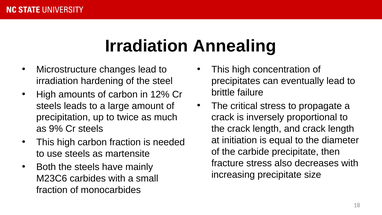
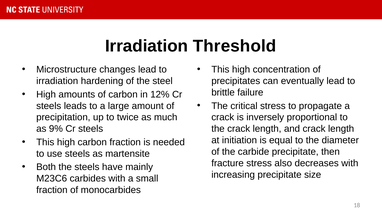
Annealing: Annealing -> Threshold
